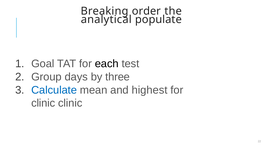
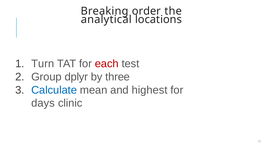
populate: populate -> locations
Goal: Goal -> Turn
each colour: black -> red
days: days -> dplyr
clinic at (43, 103): clinic -> days
